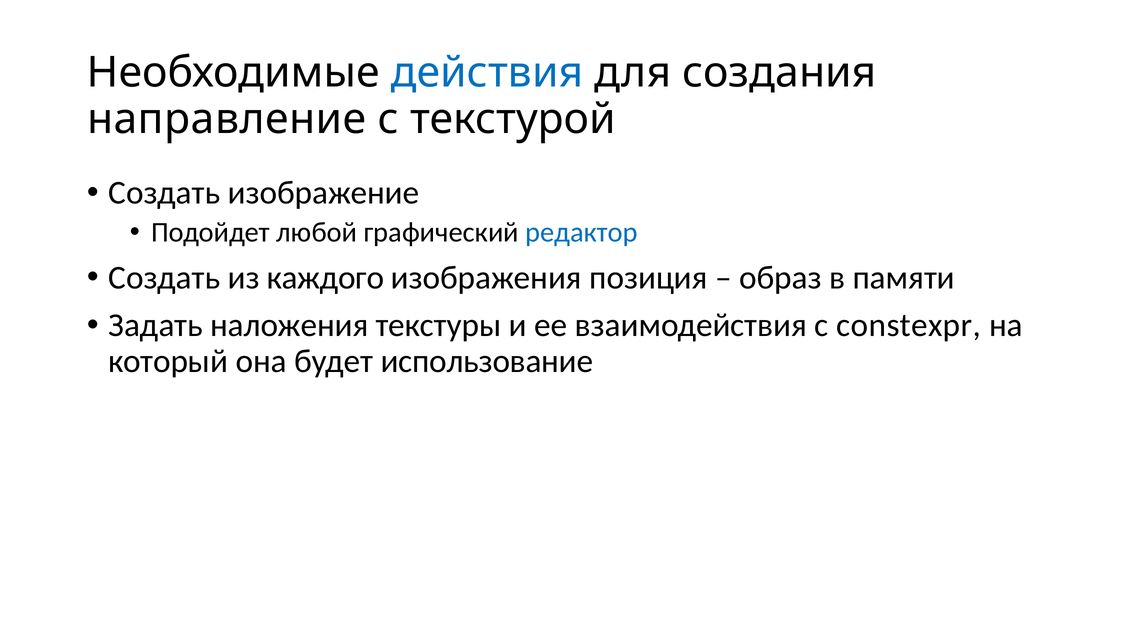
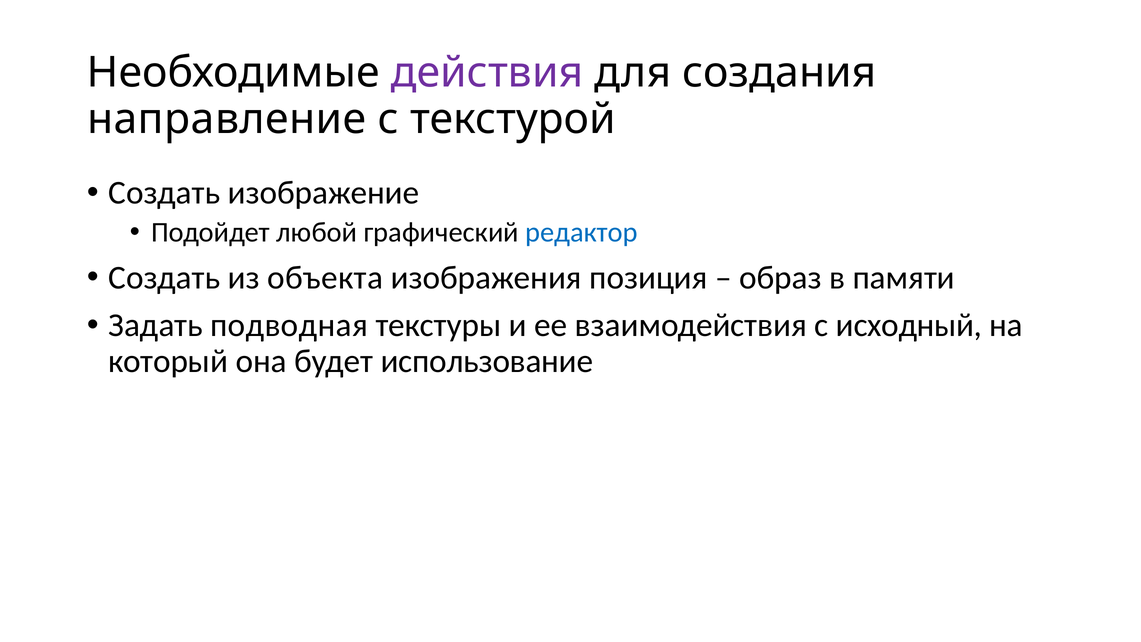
действия colour: blue -> purple
каждого: каждого -> объекта
наложения: наложения -> подводная
constexpr: constexpr -> исходный
